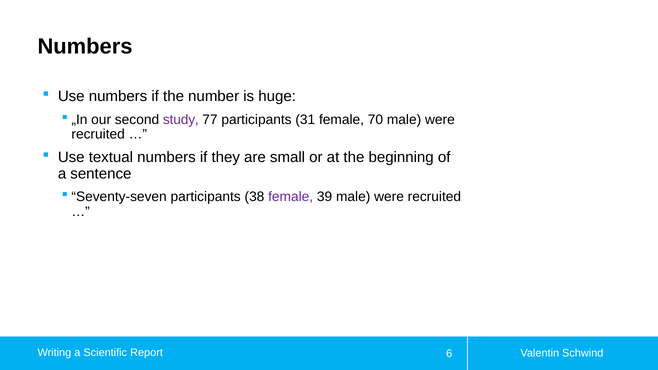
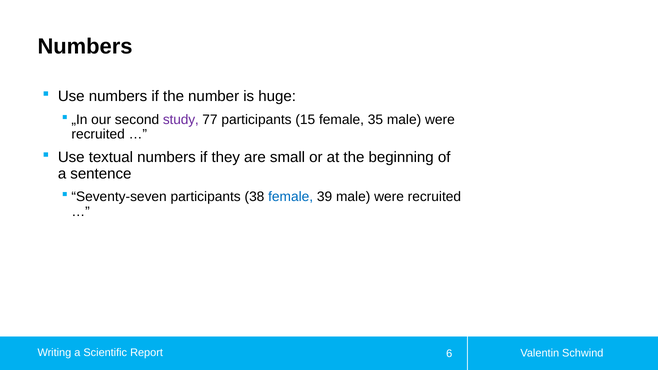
31: 31 -> 15
70: 70 -> 35
female at (291, 197) colour: purple -> blue
